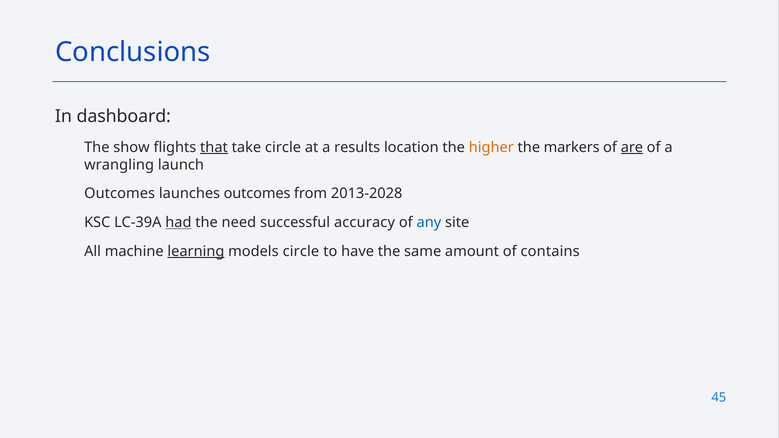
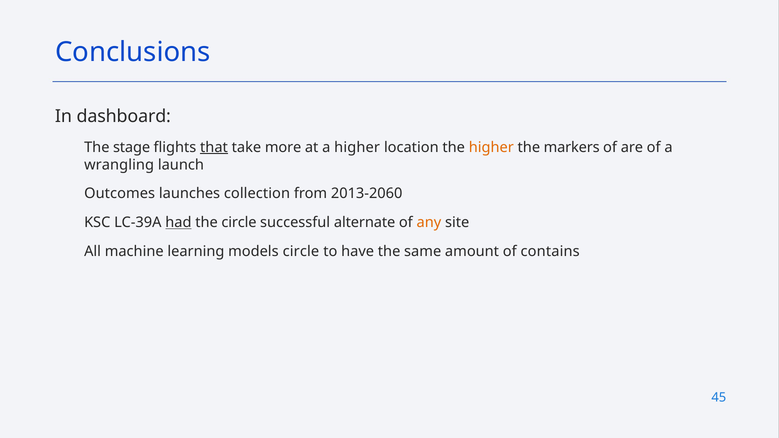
show: show -> stage
take circle: circle -> more
a results: results -> higher
are underline: present -> none
launches outcomes: outcomes -> collection
2013-2028: 2013-2028 -> 2013-2060
the need: need -> circle
accuracy: accuracy -> alternate
any colour: blue -> orange
learning underline: present -> none
